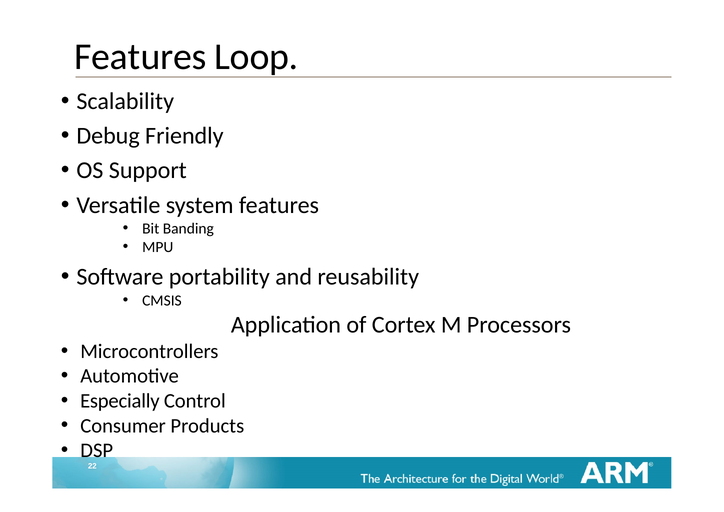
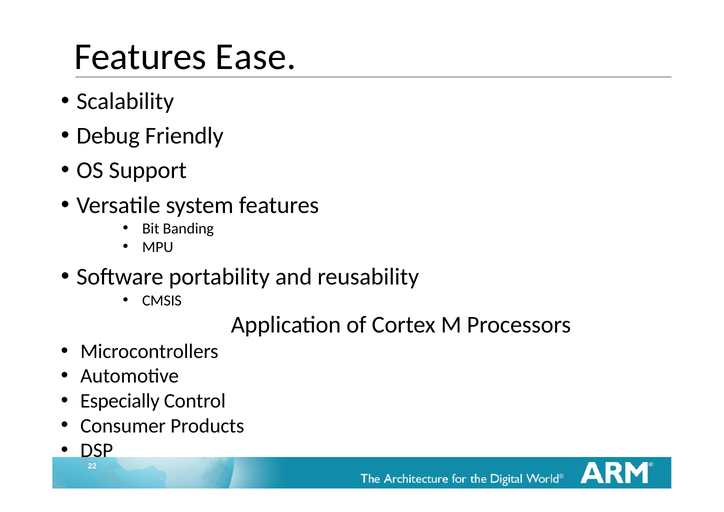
Loop: Loop -> Ease
